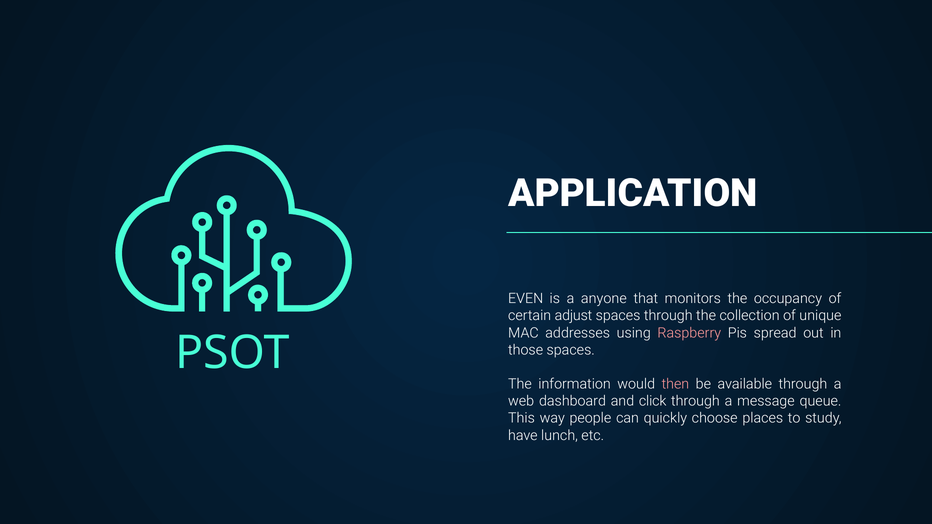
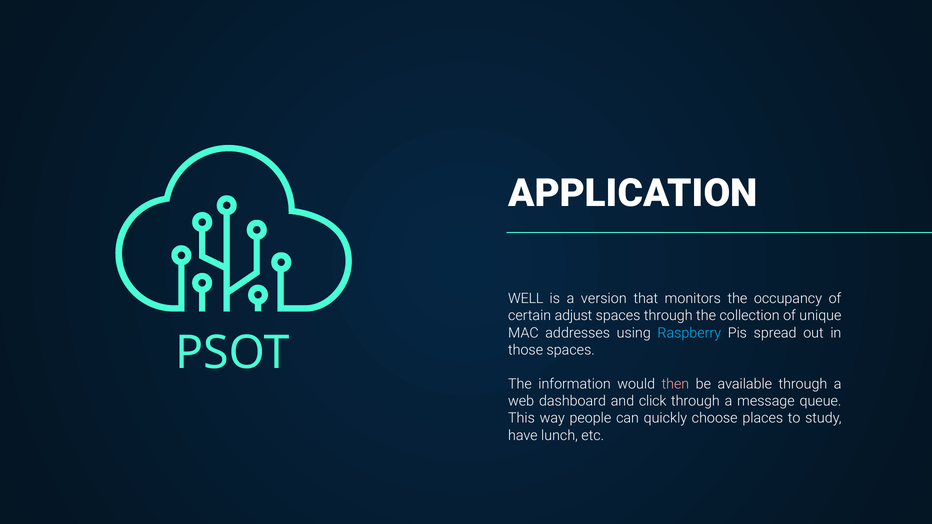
EVEN: EVEN -> WELL
anyone: anyone -> version
Raspberry colour: pink -> light blue
